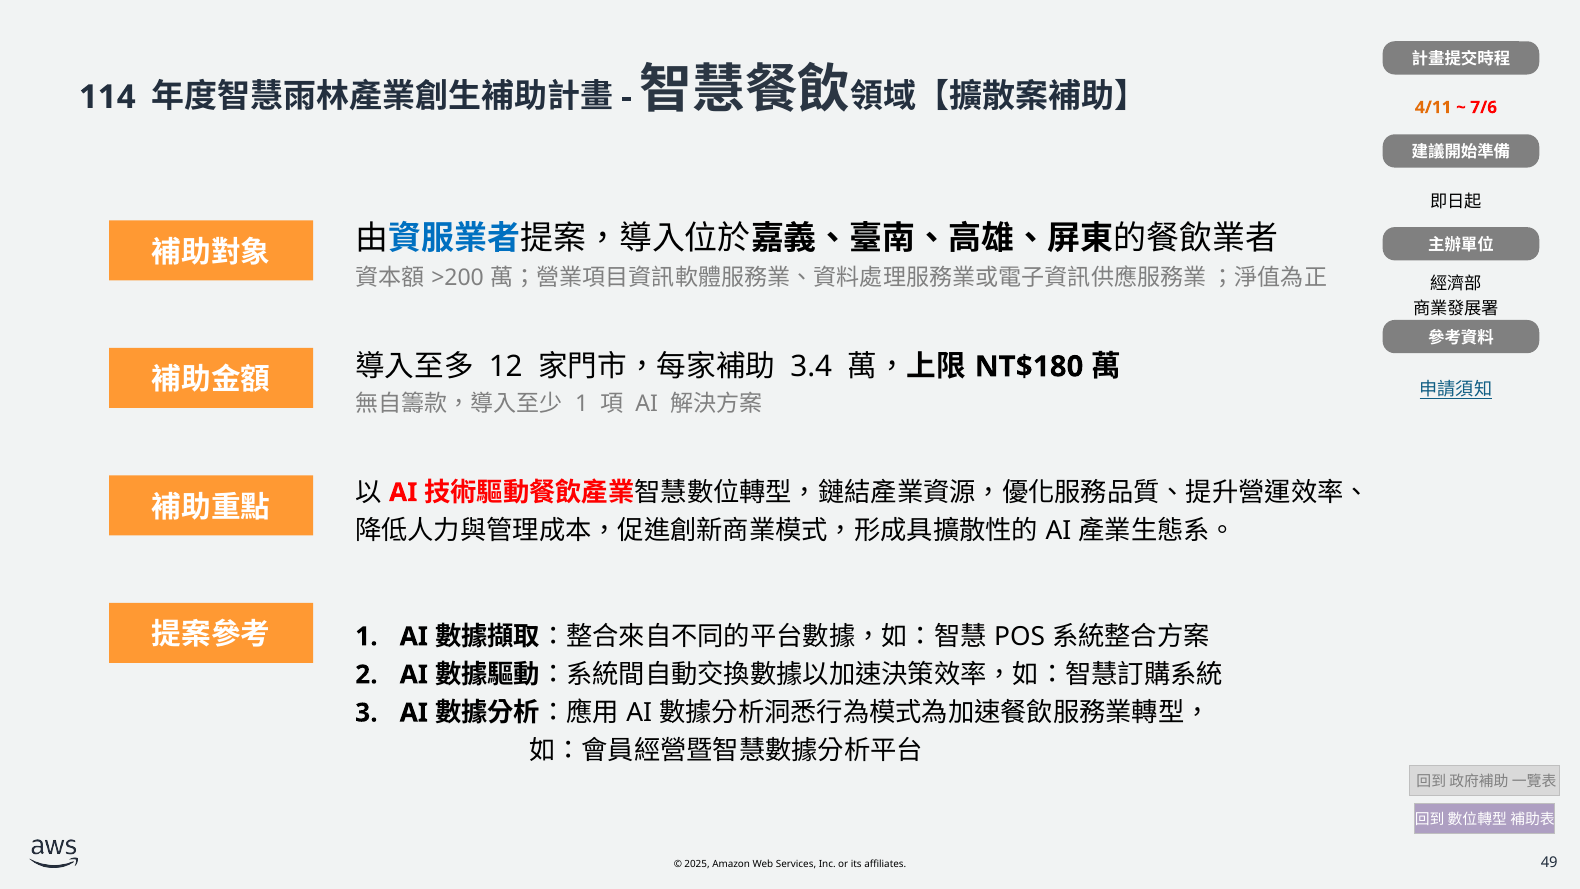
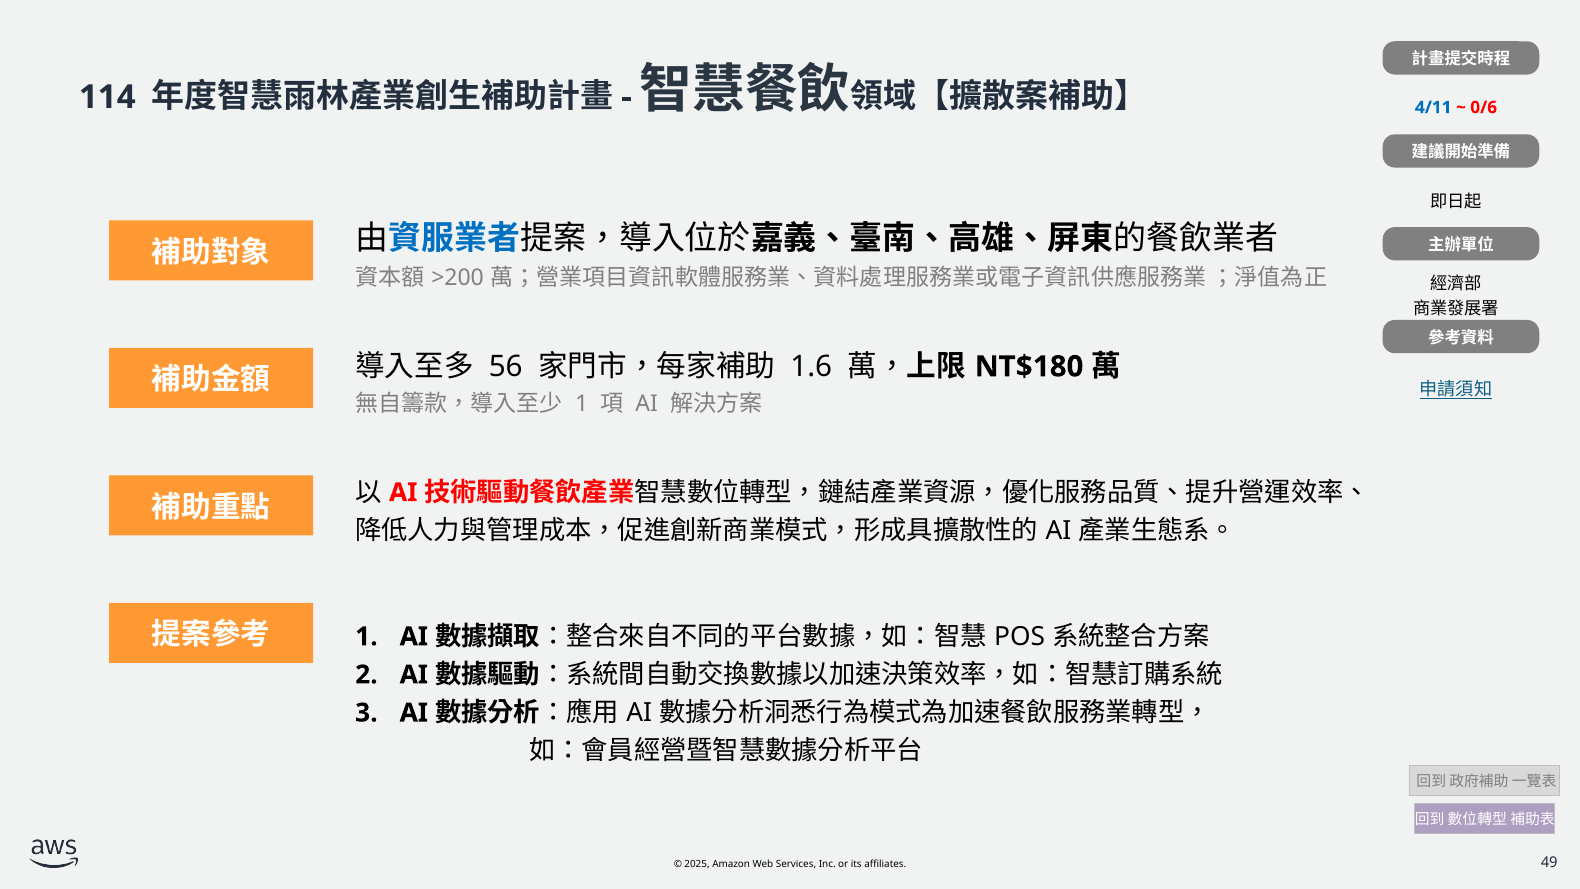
4/11 colour: orange -> blue
7/6: 7/6 -> 0/6
12: 12 -> 56
3.4: 3.4 -> 1.6
